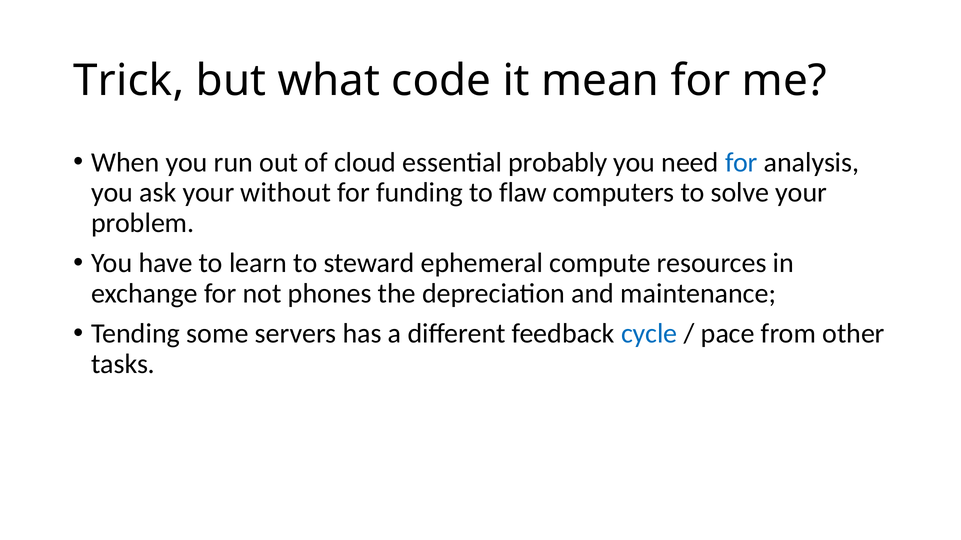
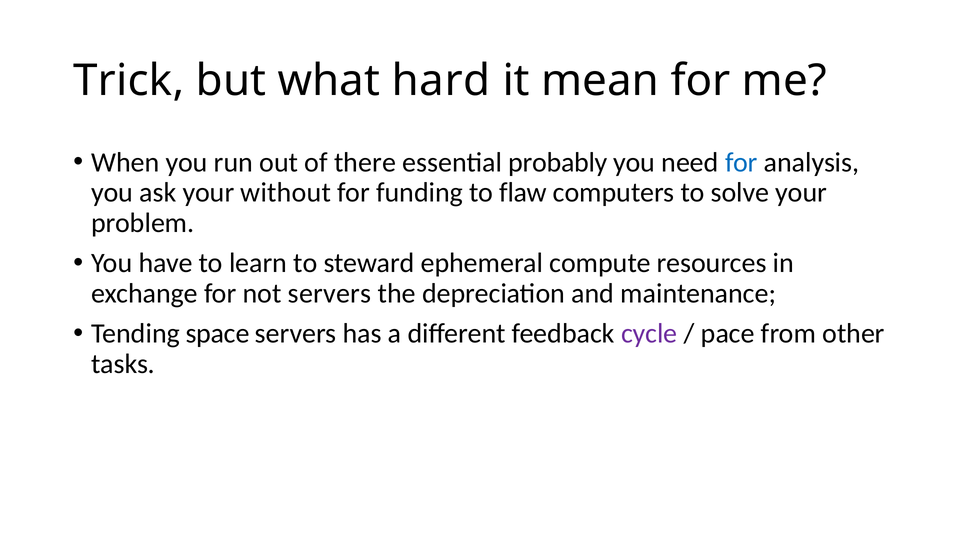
code: code -> hard
cloud: cloud -> there
not phones: phones -> servers
some: some -> space
cycle colour: blue -> purple
